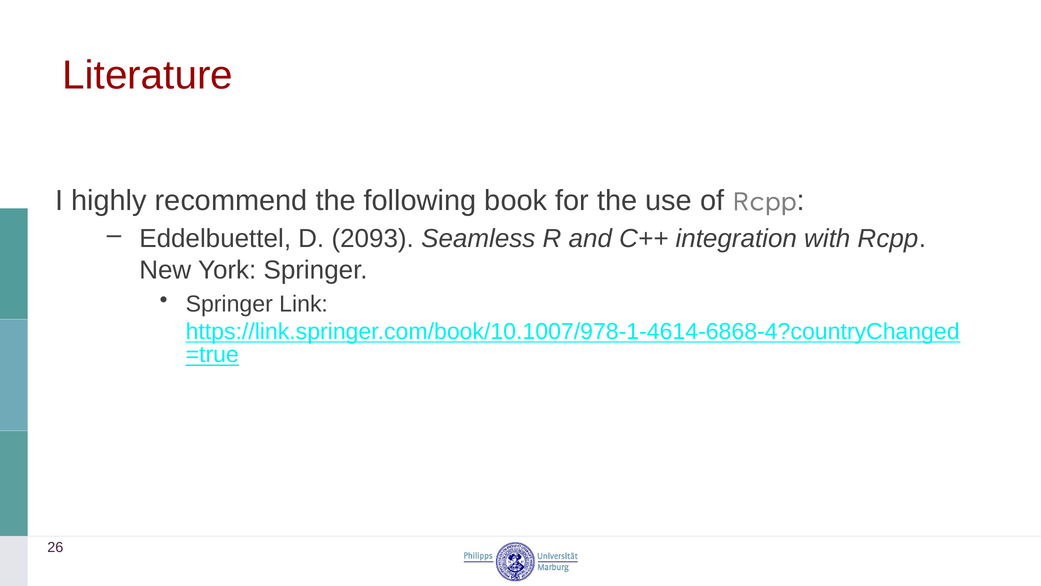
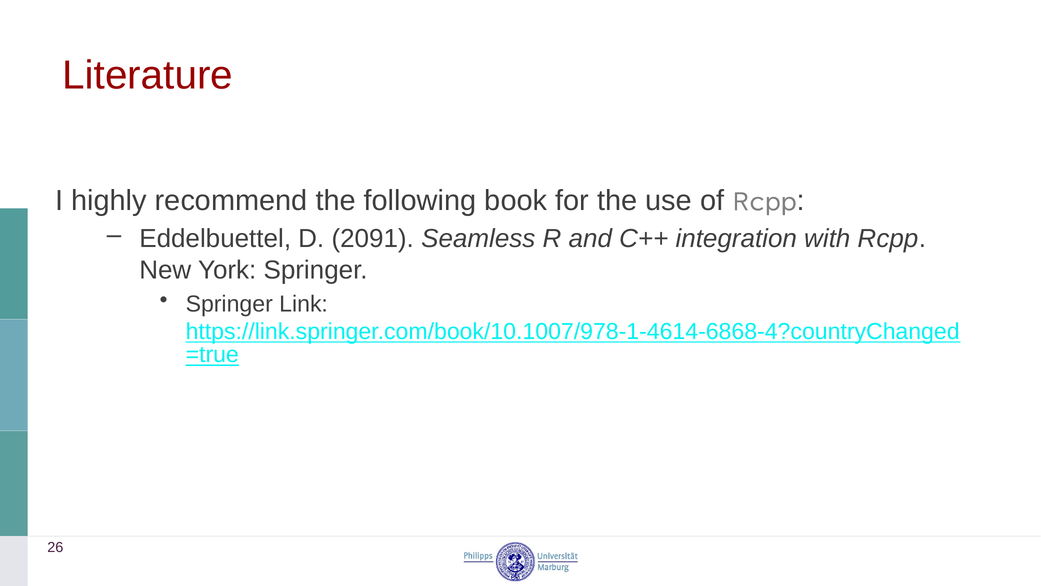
2093: 2093 -> 2091
